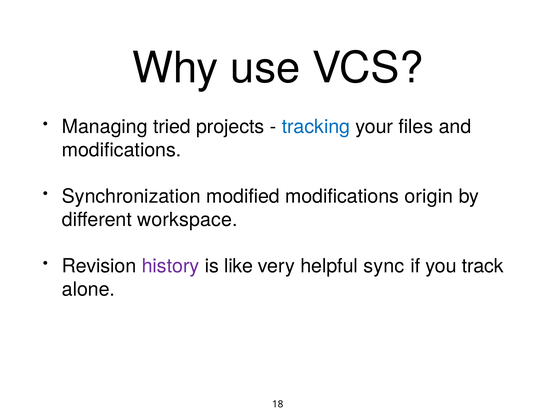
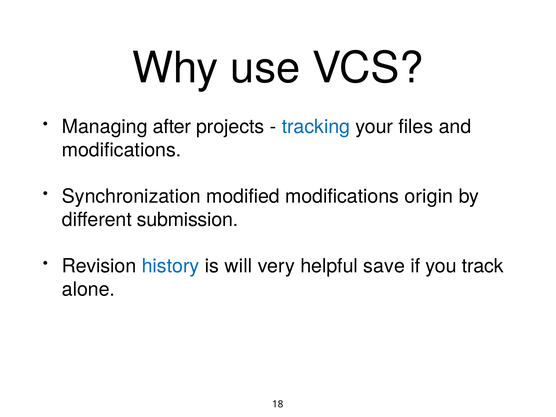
tried: tried -> after
workspace: workspace -> submission
history colour: purple -> blue
like: like -> will
sync: sync -> save
